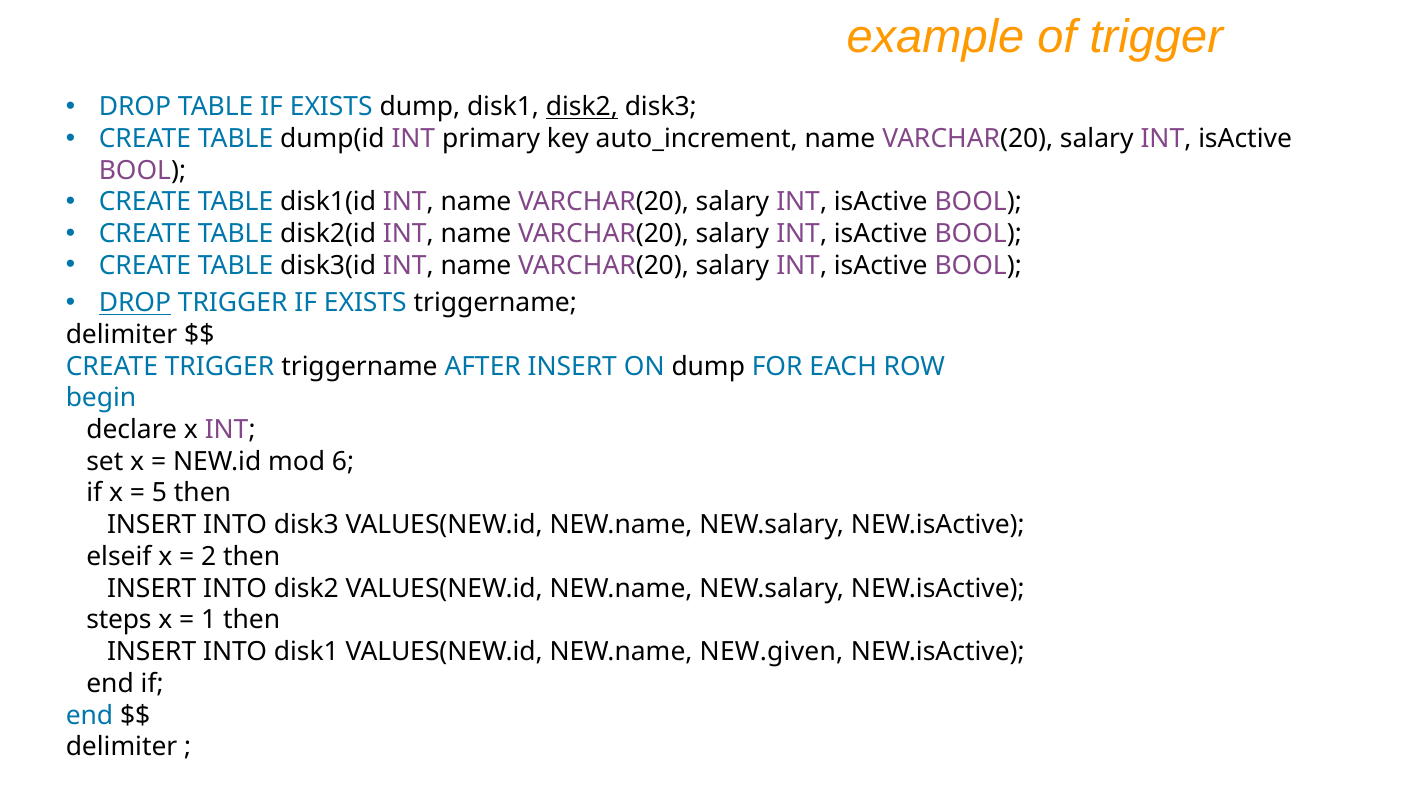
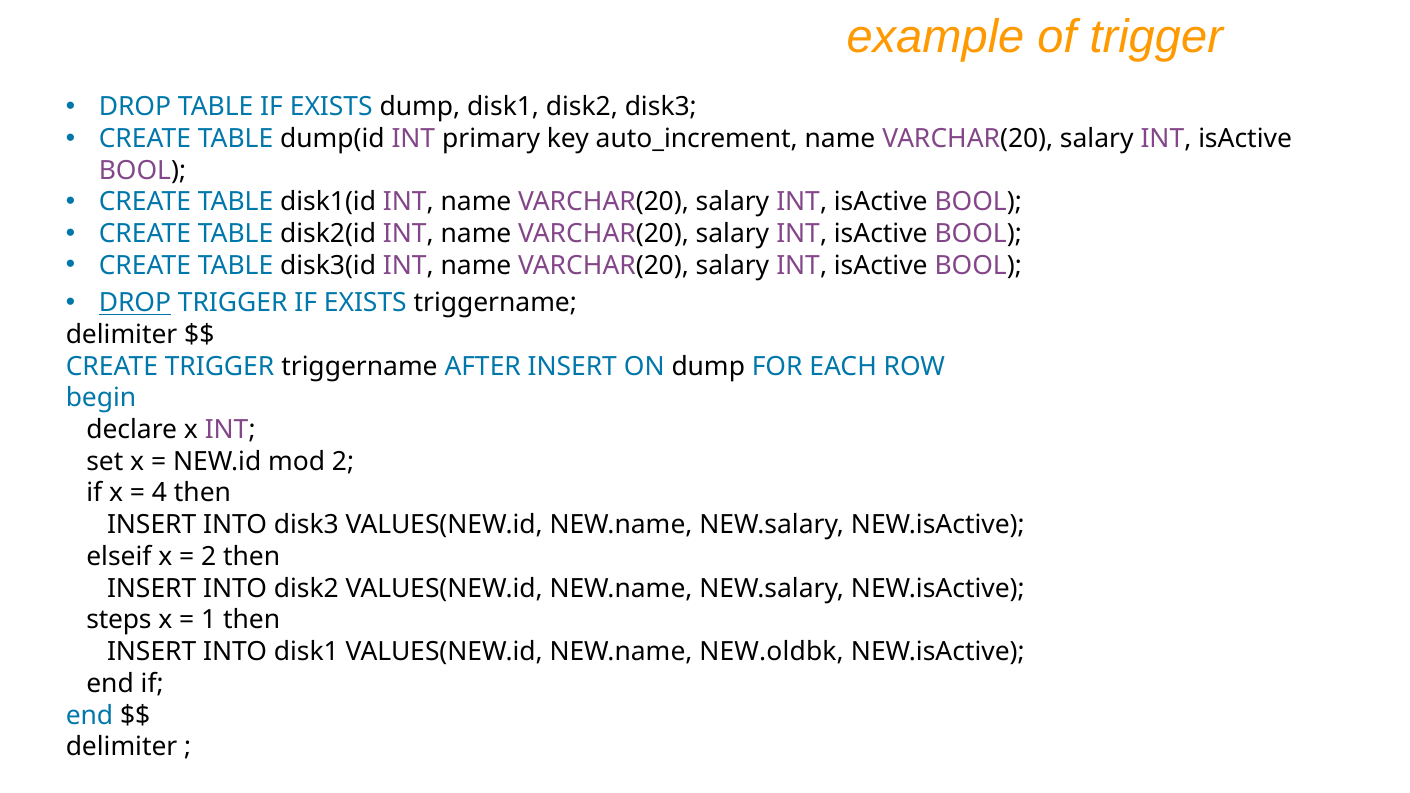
disk2 at (582, 107) underline: present -> none
mod 6: 6 -> 2
5: 5 -> 4
NEW.given: NEW.given -> NEW.oldbk
